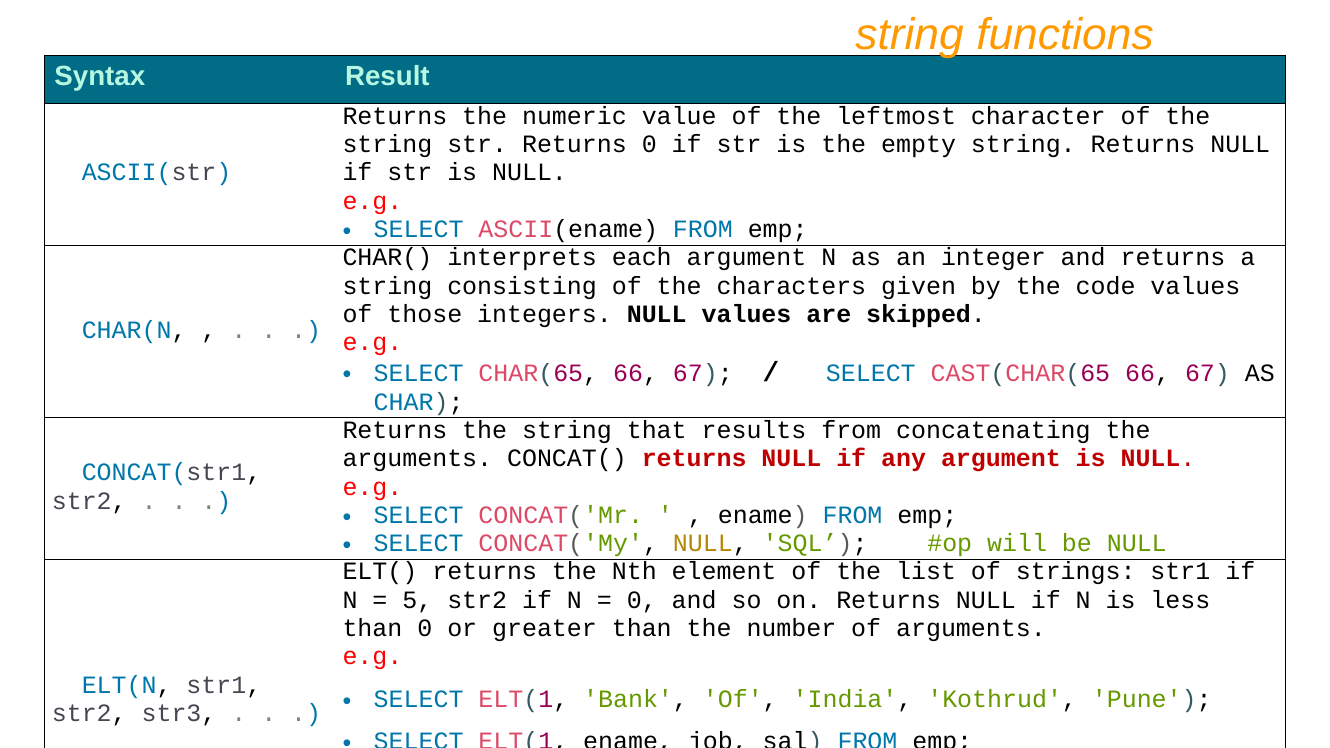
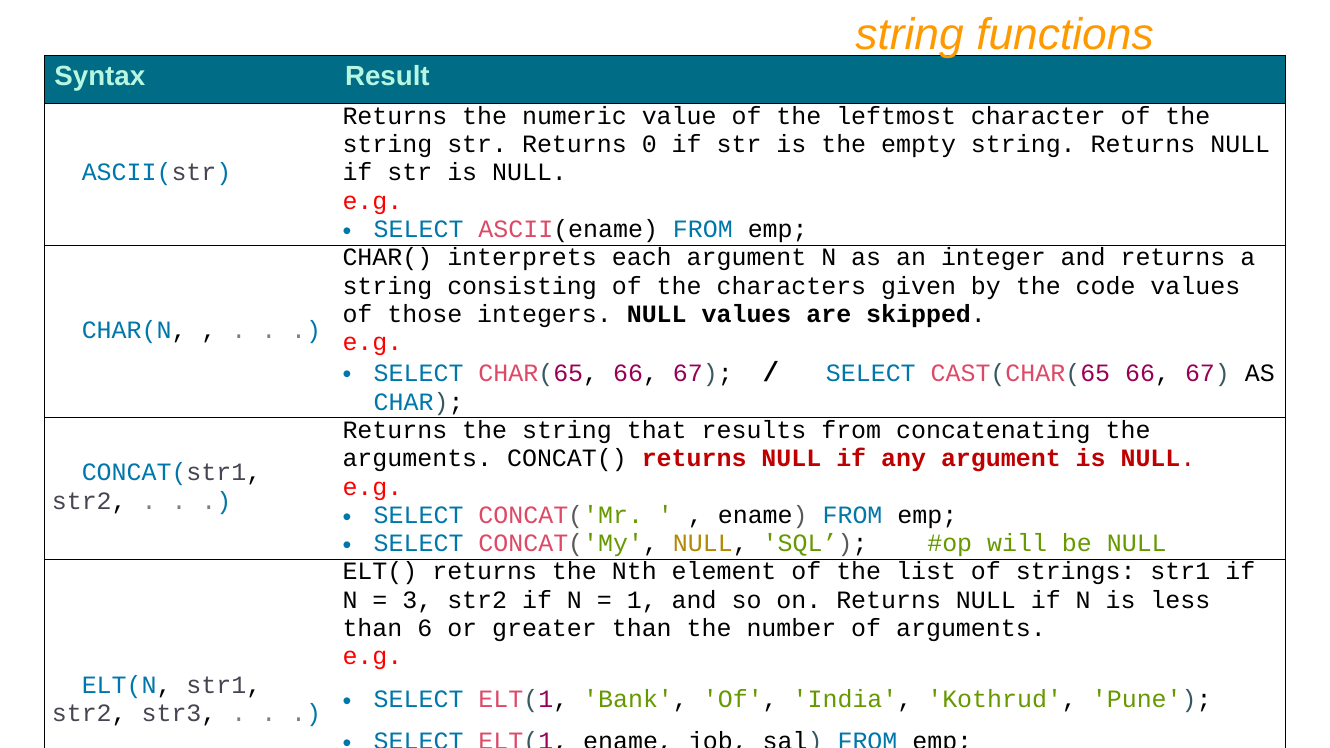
5: 5 -> 3
0 at (642, 600): 0 -> 1
than 0: 0 -> 6
